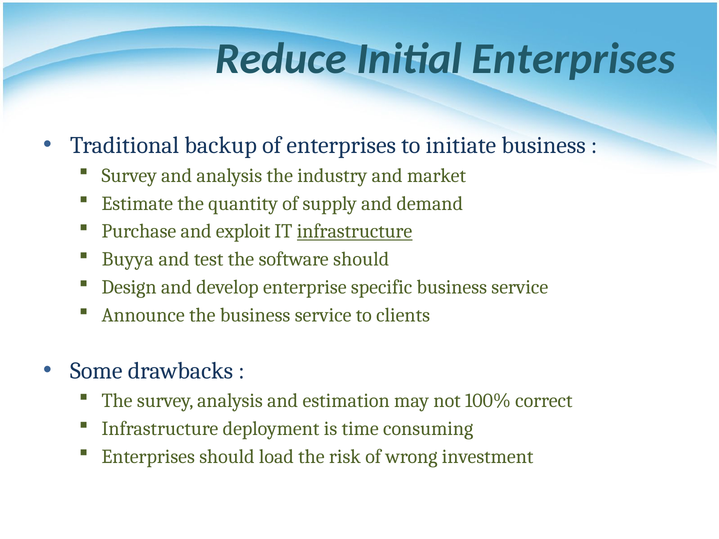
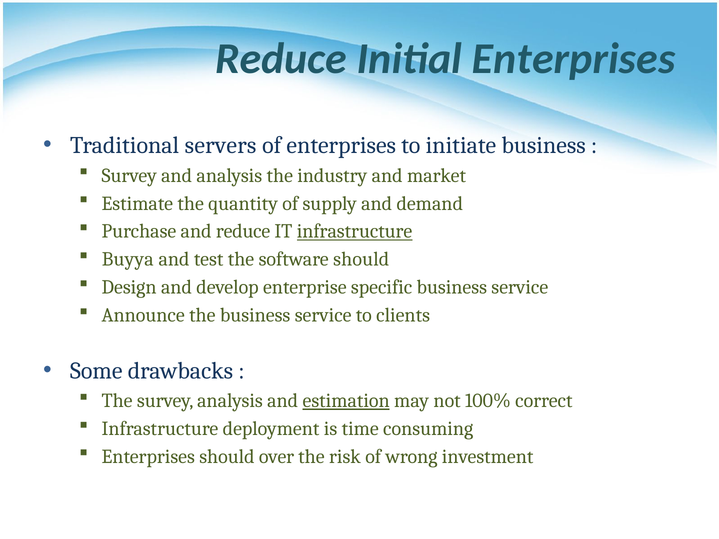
backup: backup -> servers
and exploit: exploit -> reduce
estimation underline: none -> present
load: load -> over
